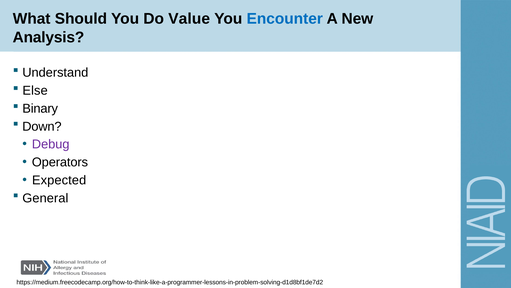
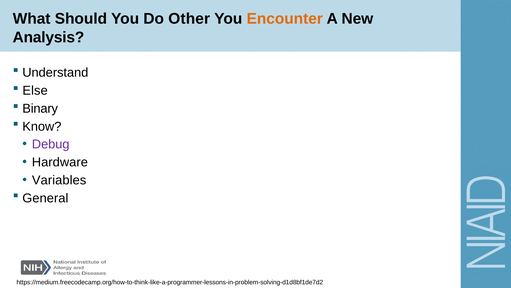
Value: Value -> Other
Encounter colour: blue -> orange
Down: Down -> Know
Operators: Operators -> Hardware
Expected: Expected -> Variables
